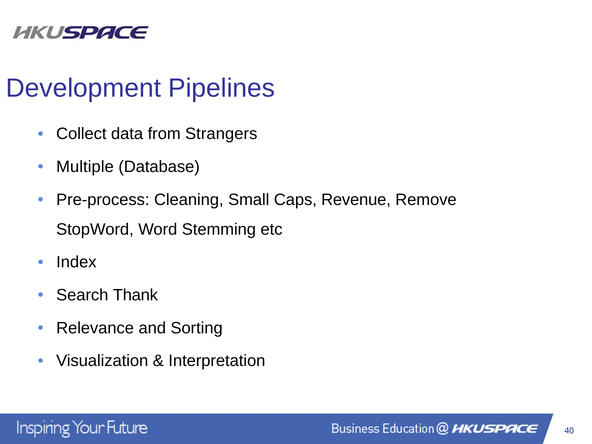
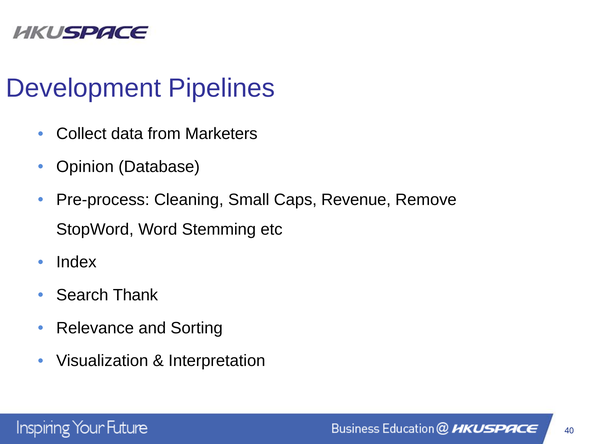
Strangers: Strangers -> Marketers
Multiple: Multiple -> Opinion
